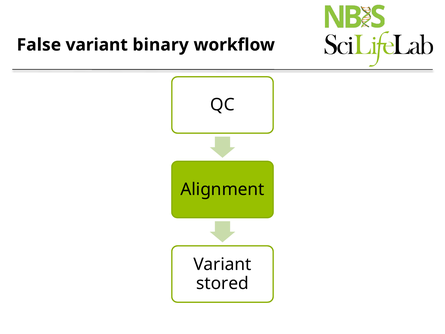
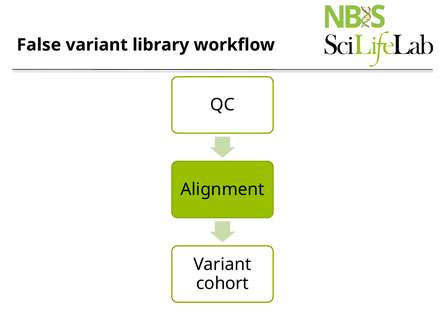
binary: binary -> library
stored: stored -> cohort
